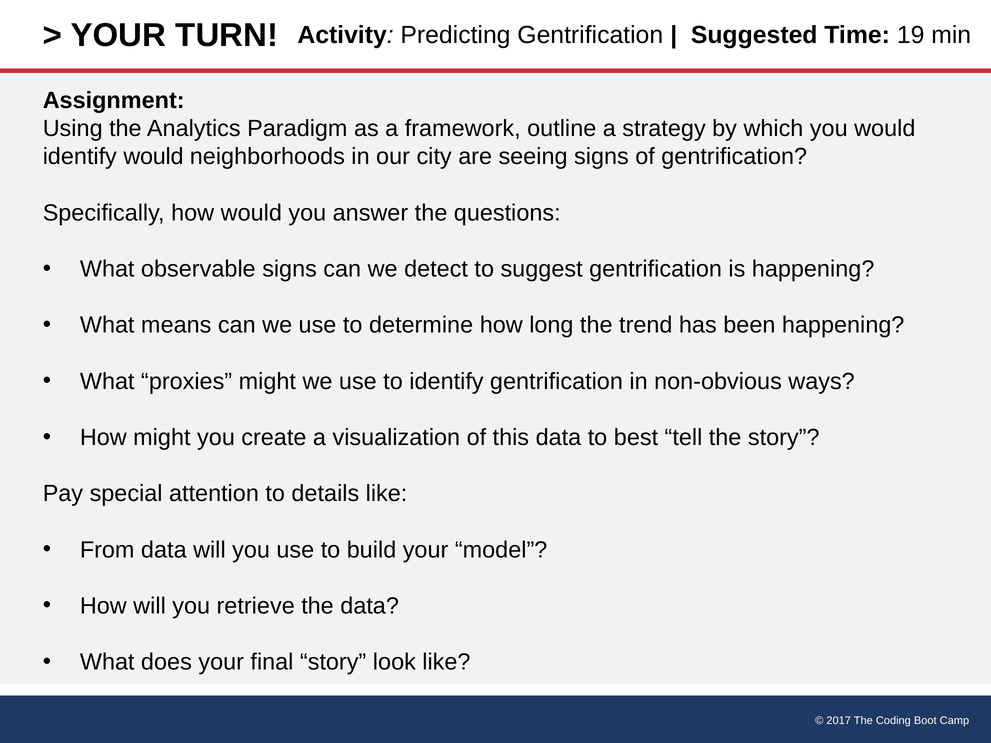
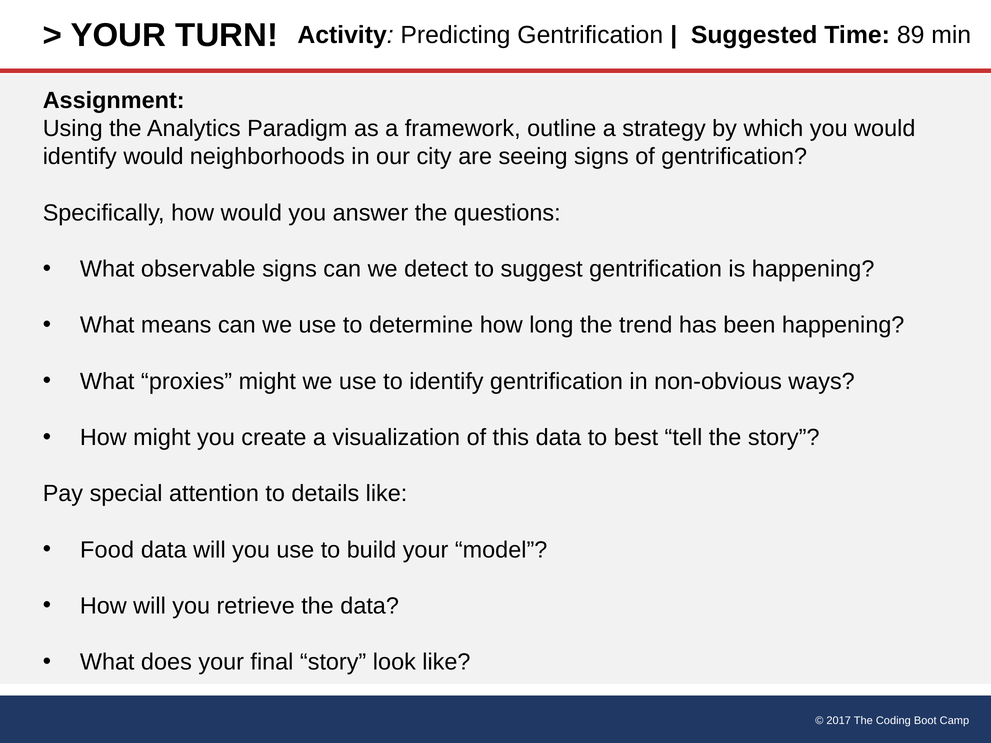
19: 19 -> 89
From: From -> Food
